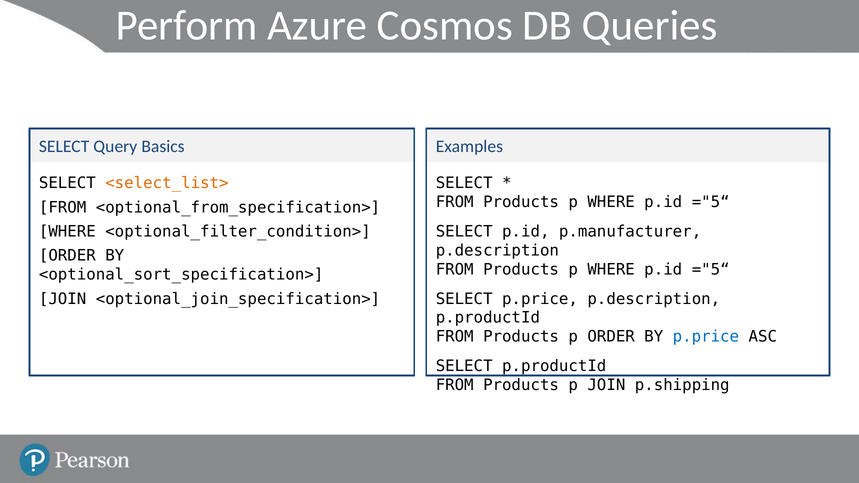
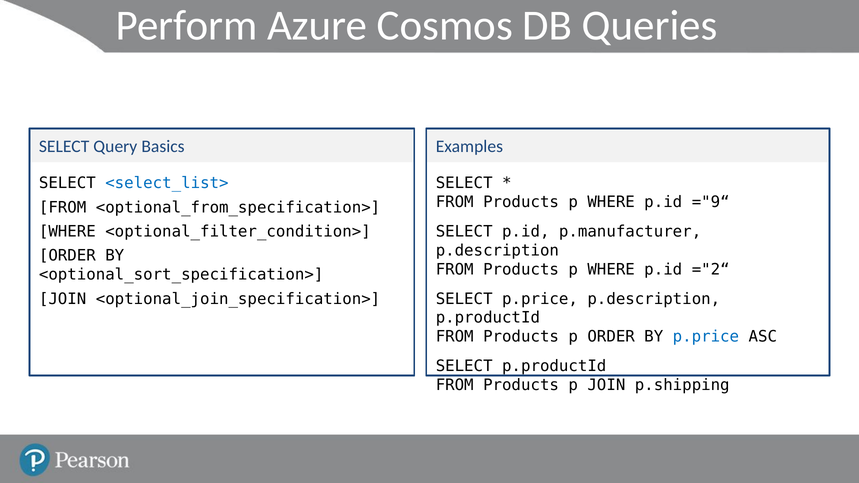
<select_list> colour: orange -> blue
="5“ at (711, 202): ="5“ -> ="9“
="5“ at (711, 270): ="5“ -> ="2“
